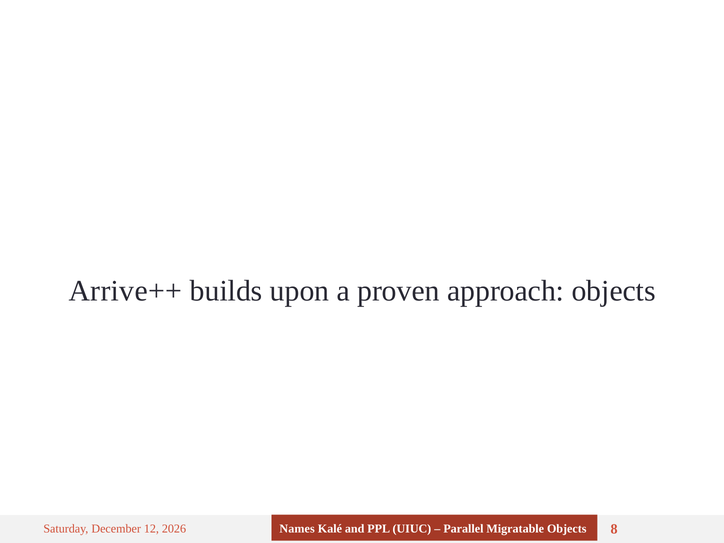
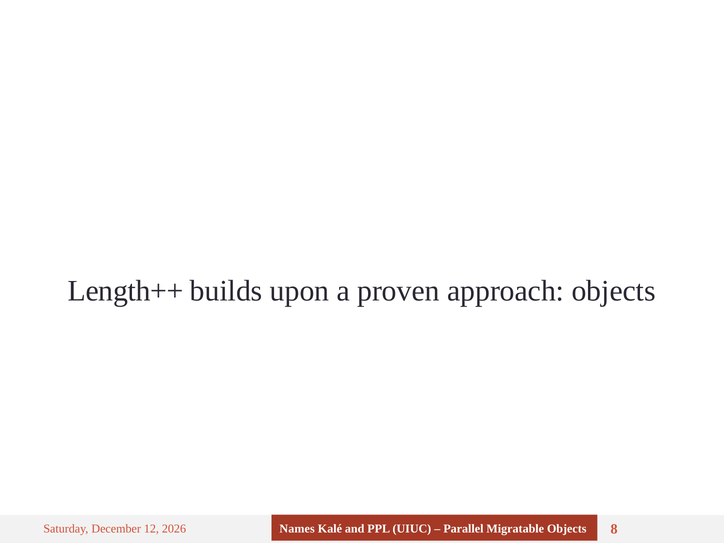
Arrive++: Arrive++ -> Length++
